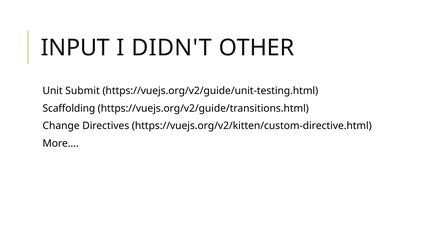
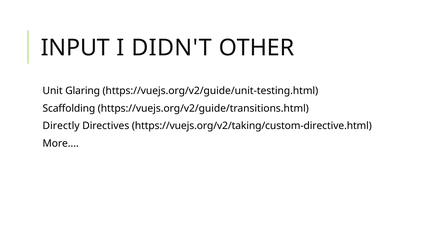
Submit: Submit -> Glaring
Change: Change -> Directly
https://vuejs.org/v2/kitten/custom-directive.html: https://vuejs.org/v2/kitten/custom-directive.html -> https://vuejs.org/v2/taking/custom-directive.html
